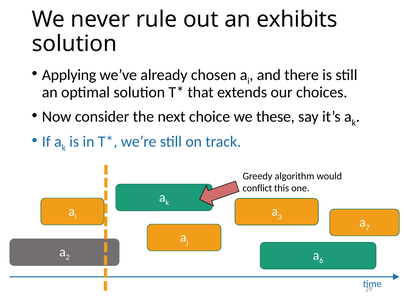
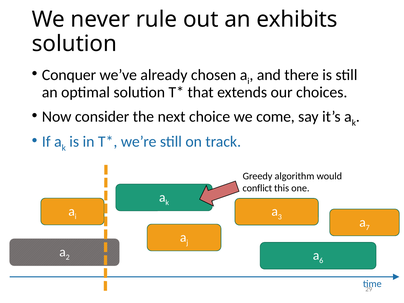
Applying: Applying -> Conquer
these: these -> come
